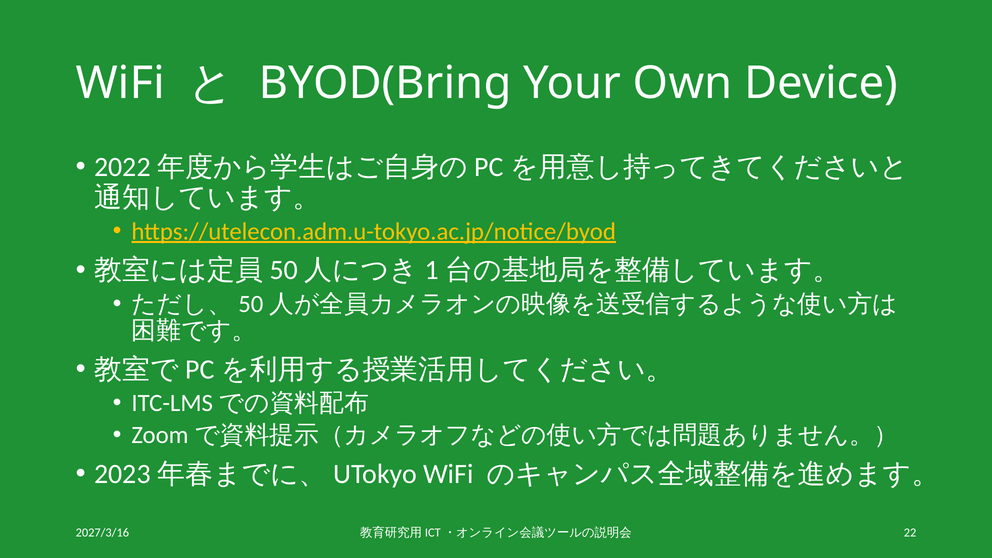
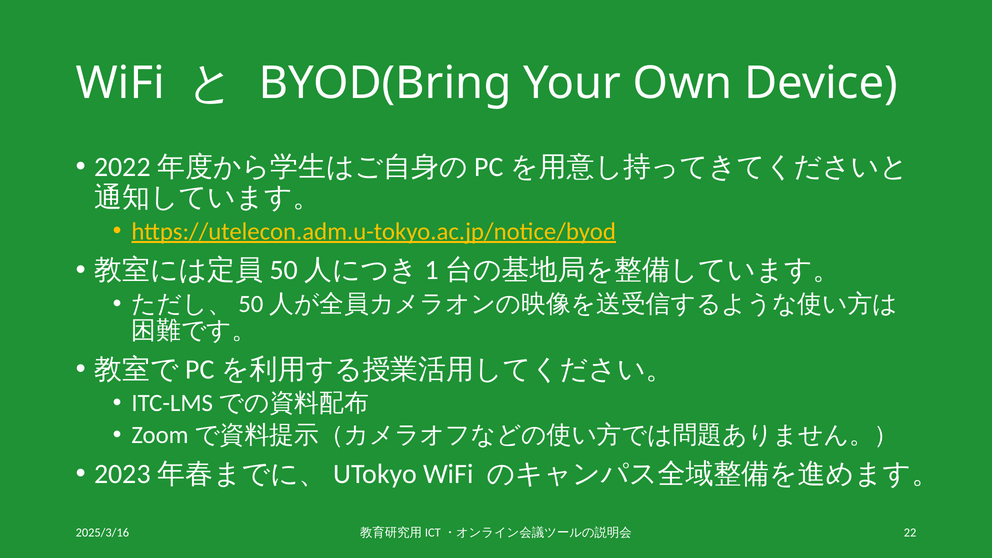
2027/3/16: 2027/3/16 -> 2025/3/16
